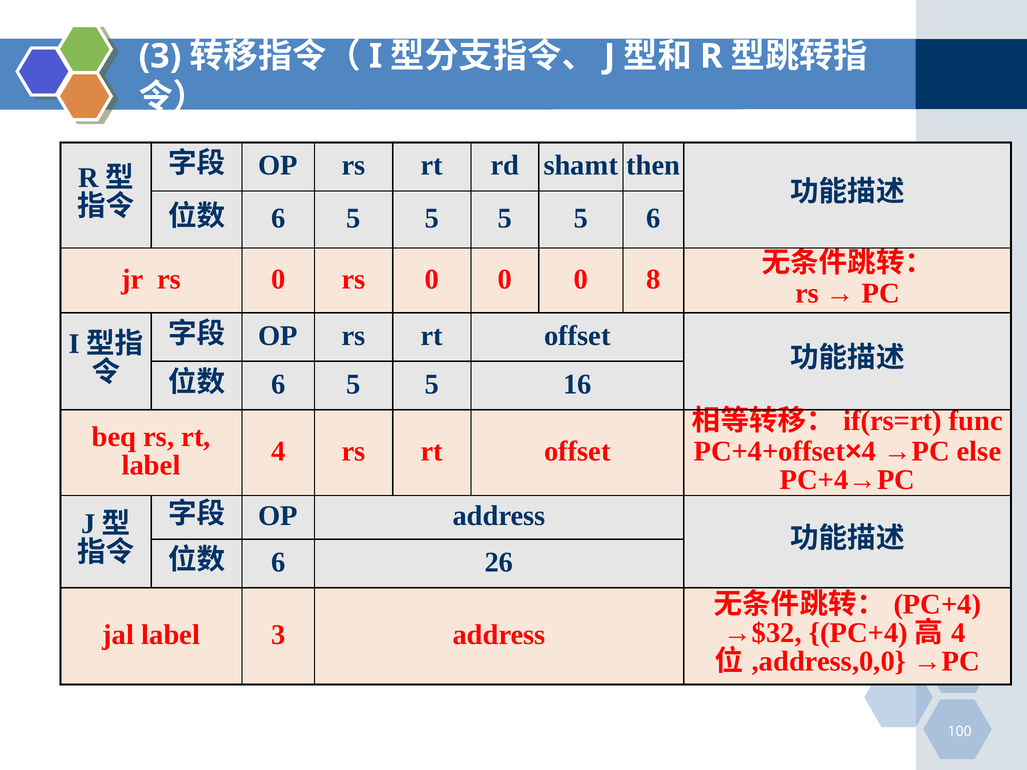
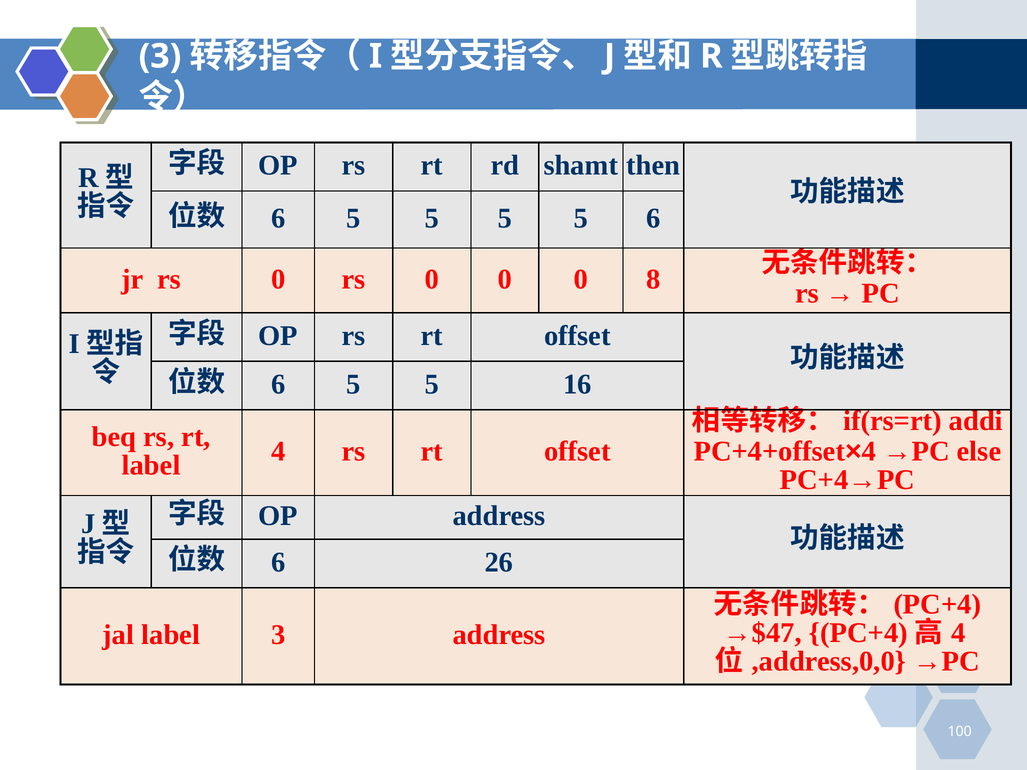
func: func -> addi
→$32: →$32 -> →$47
